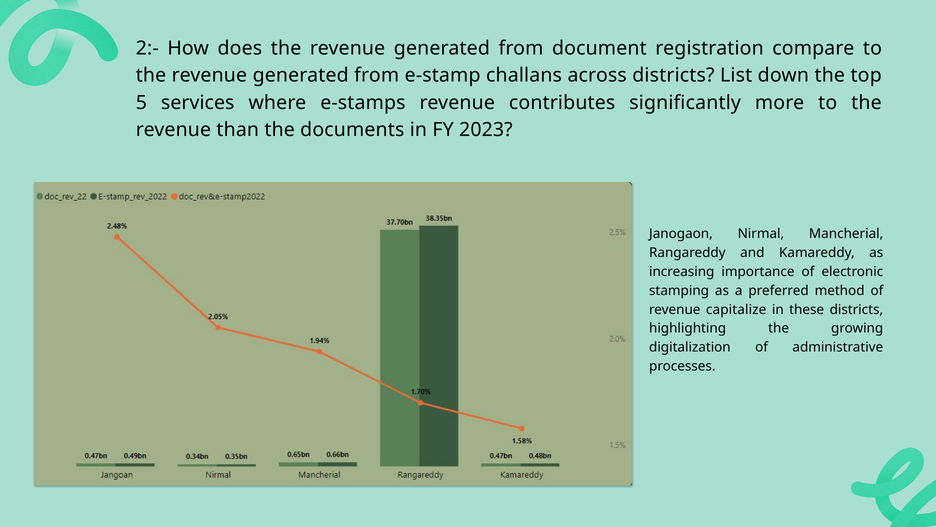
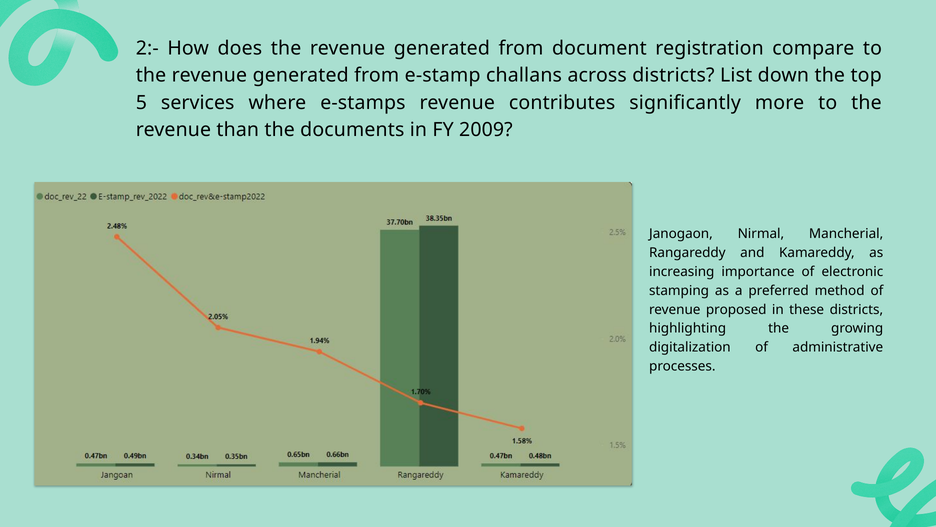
2023: 2023 -> 2009
capitalize: capitalize -> proposed
